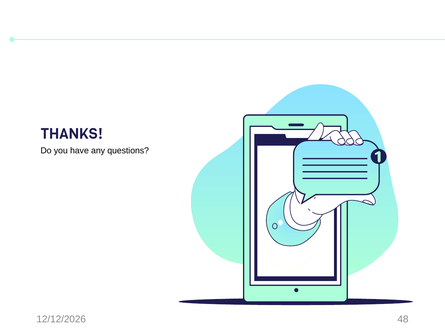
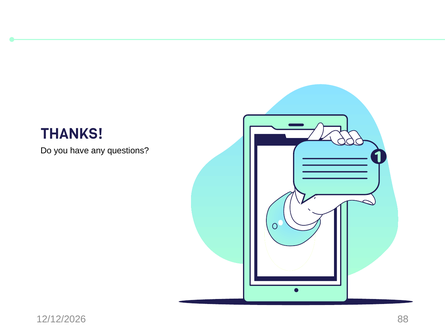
48: 48 -> 88
